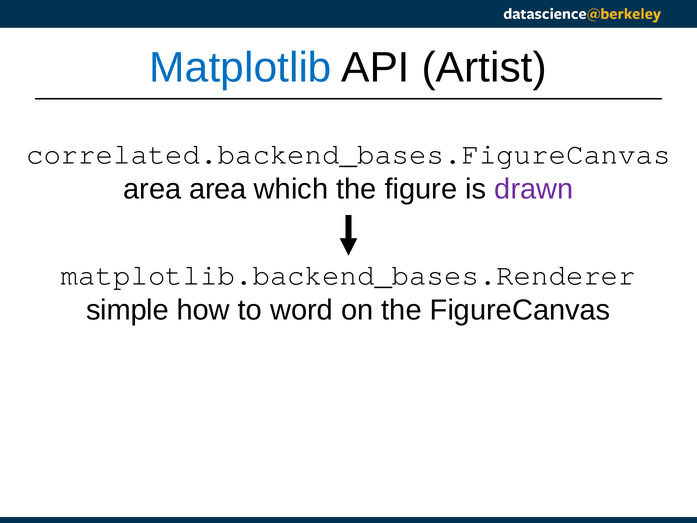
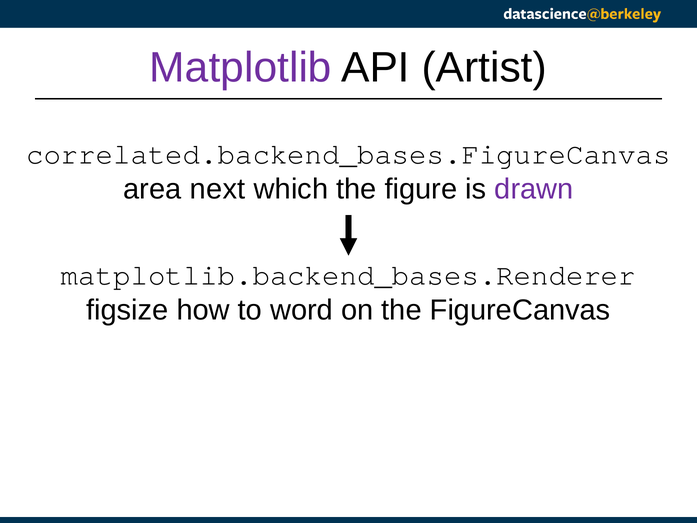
Matplotlib colour: blue -> purple
area area: area -> next
simple: simple -> figsize
